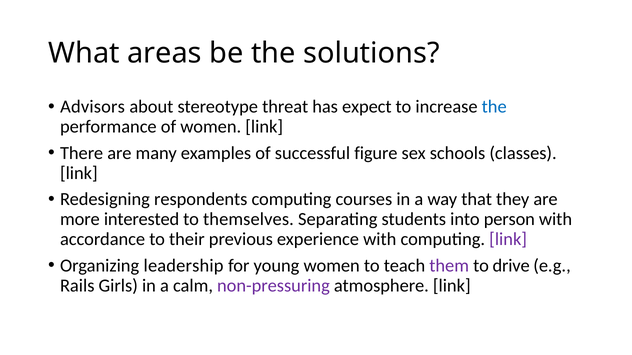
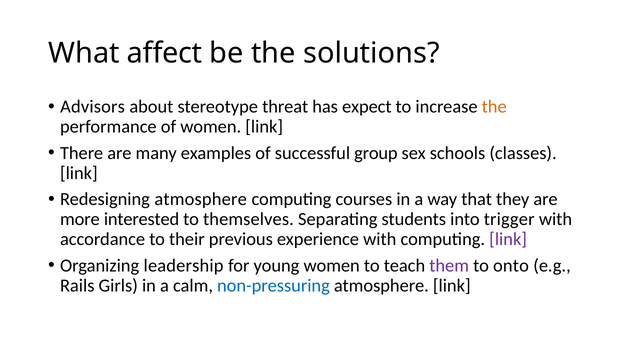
areas: areas -> affect
the at (494, 107) colour: blue -> orange
figure: figure -> group
Redesigning respondents: respondents -> atmosphere
person: person -> trigger
drive: drive -> onto
non-pressuring colour: purple -> blue
